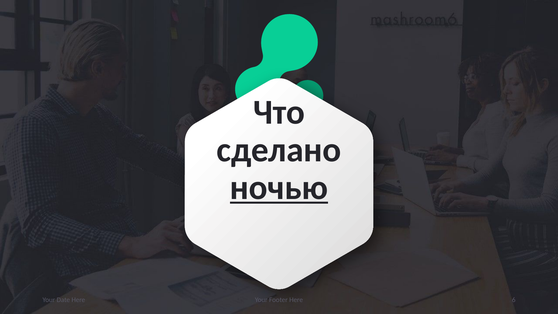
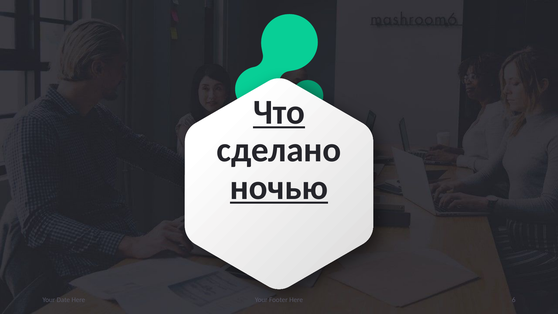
Что underline: none -> present
